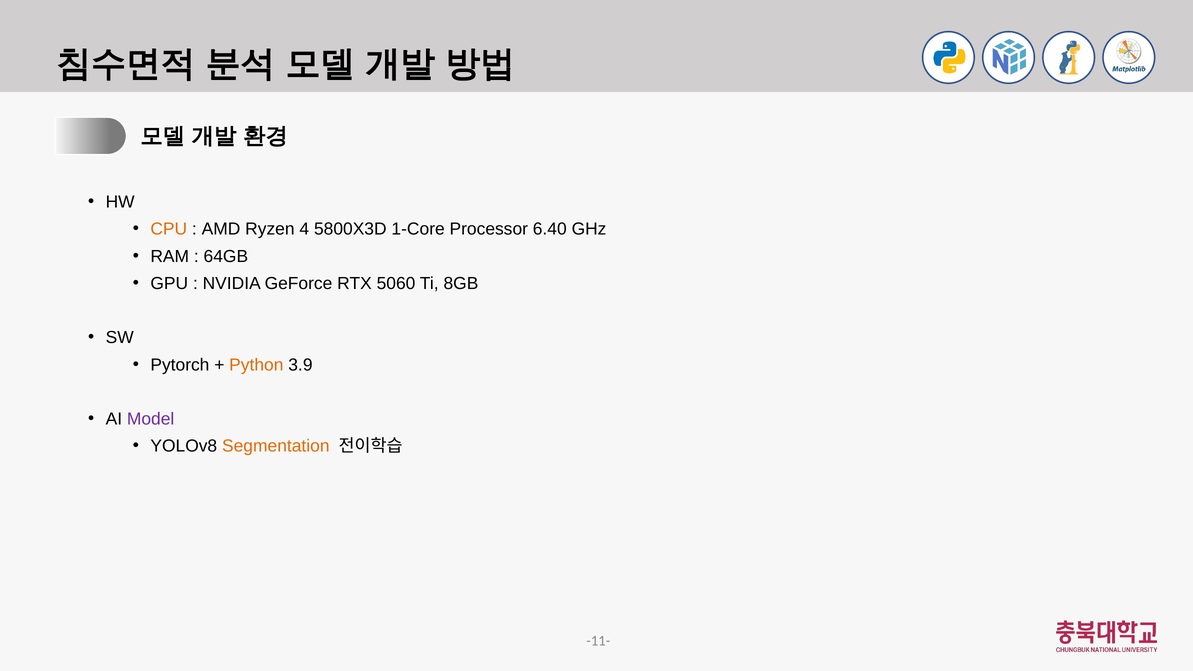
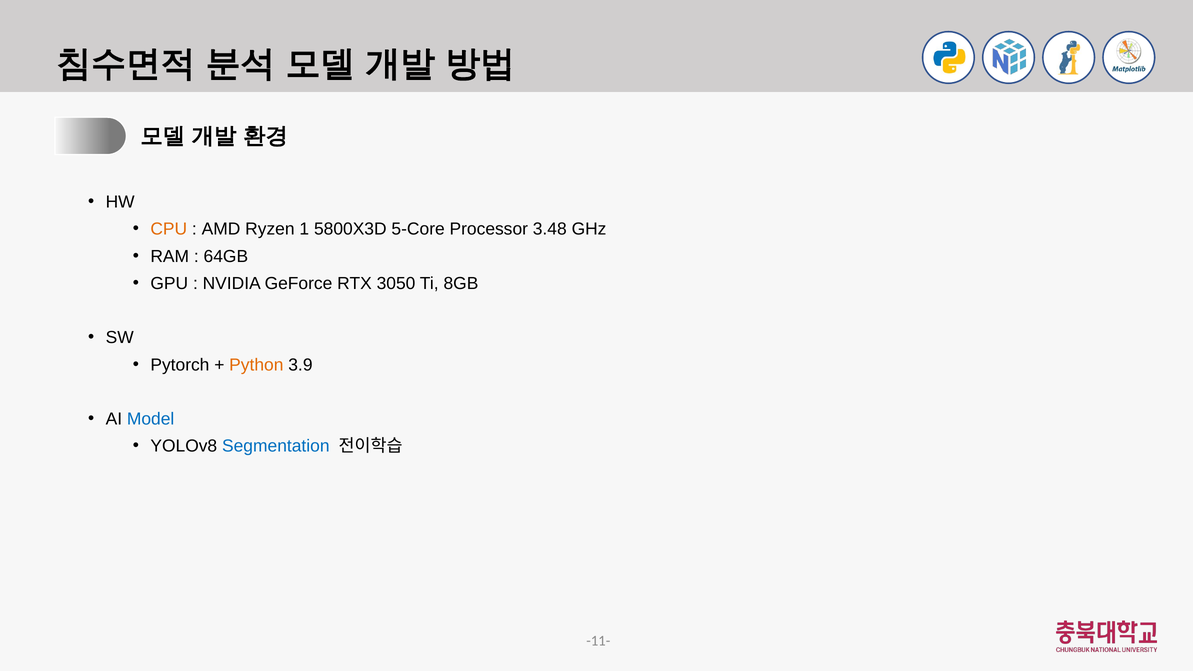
4: 4 -> 1
1-Core: 1-Core -> 5-Core
6.40: 6.40 -> 3.48
5060: 5060 -> 3050
Model colour: purple -> blue
Segmentation colour: orange -> blue
